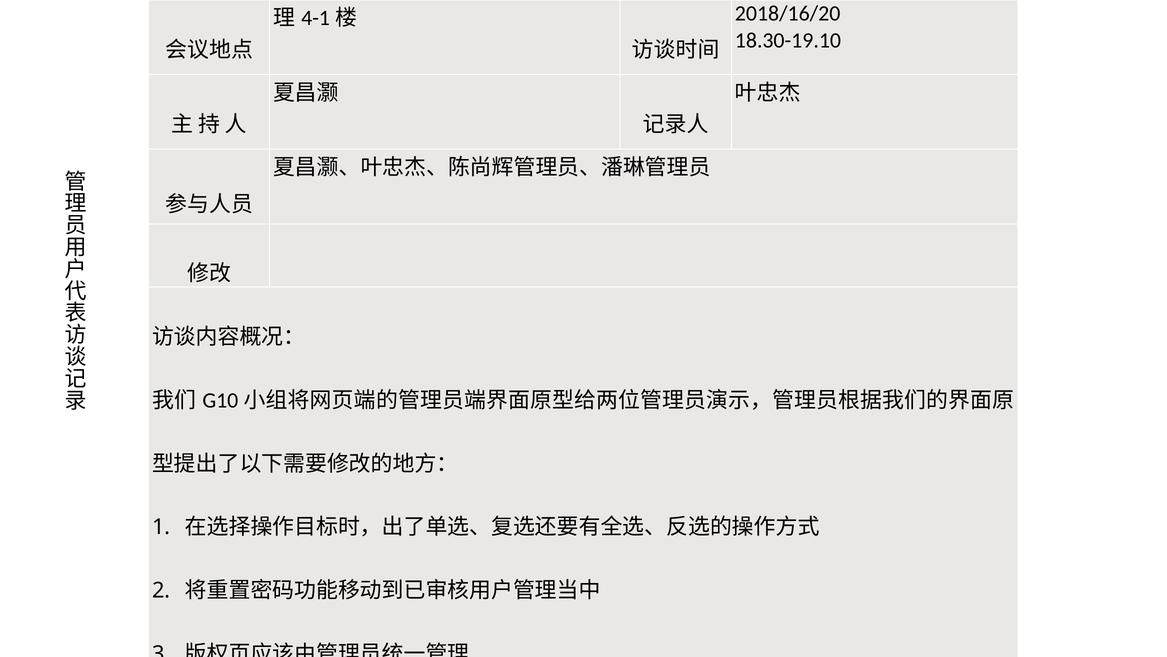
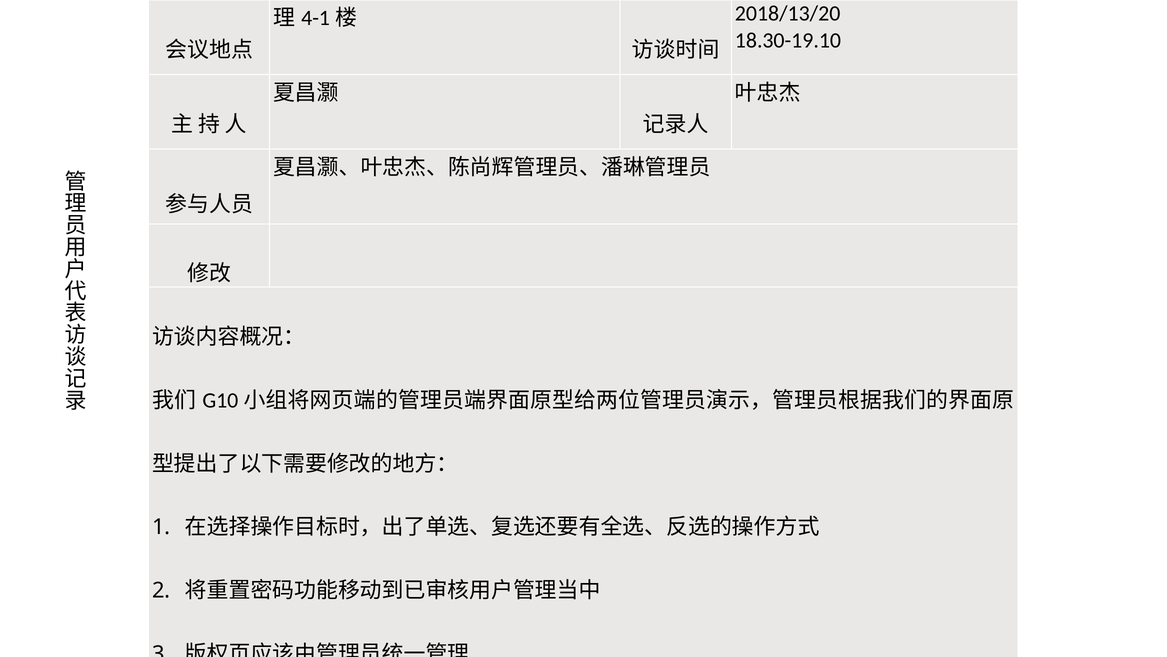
2018/16/20: 2018/16/20 -> 2018/13/20
